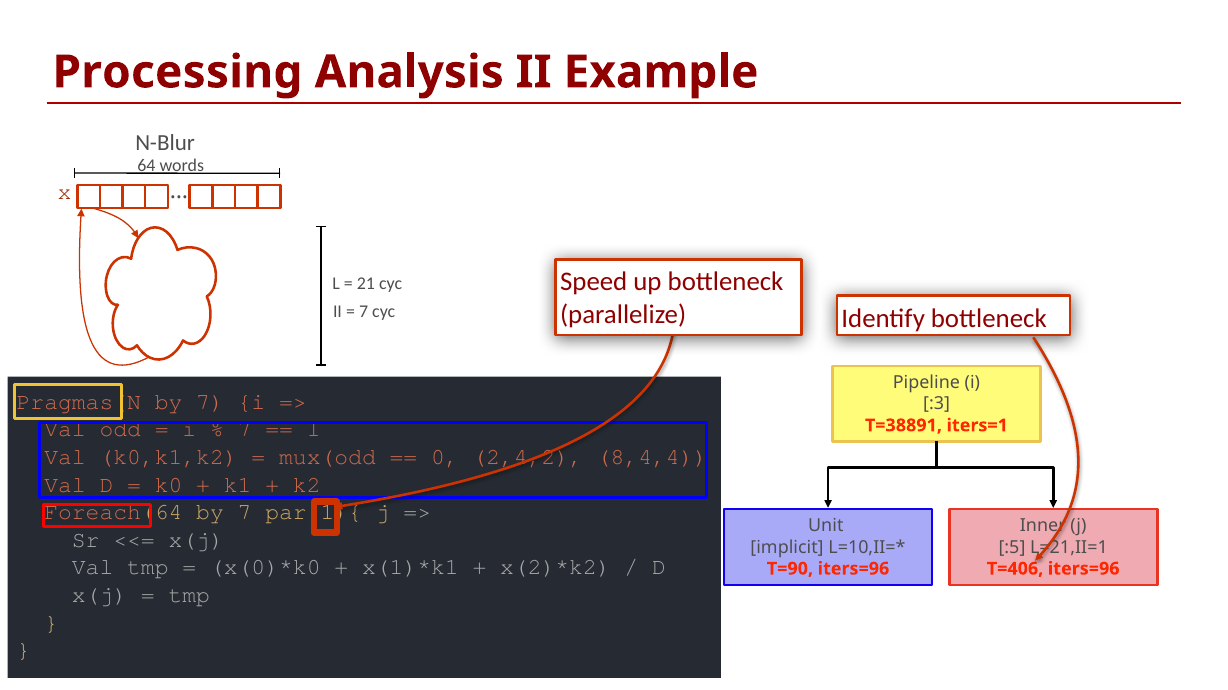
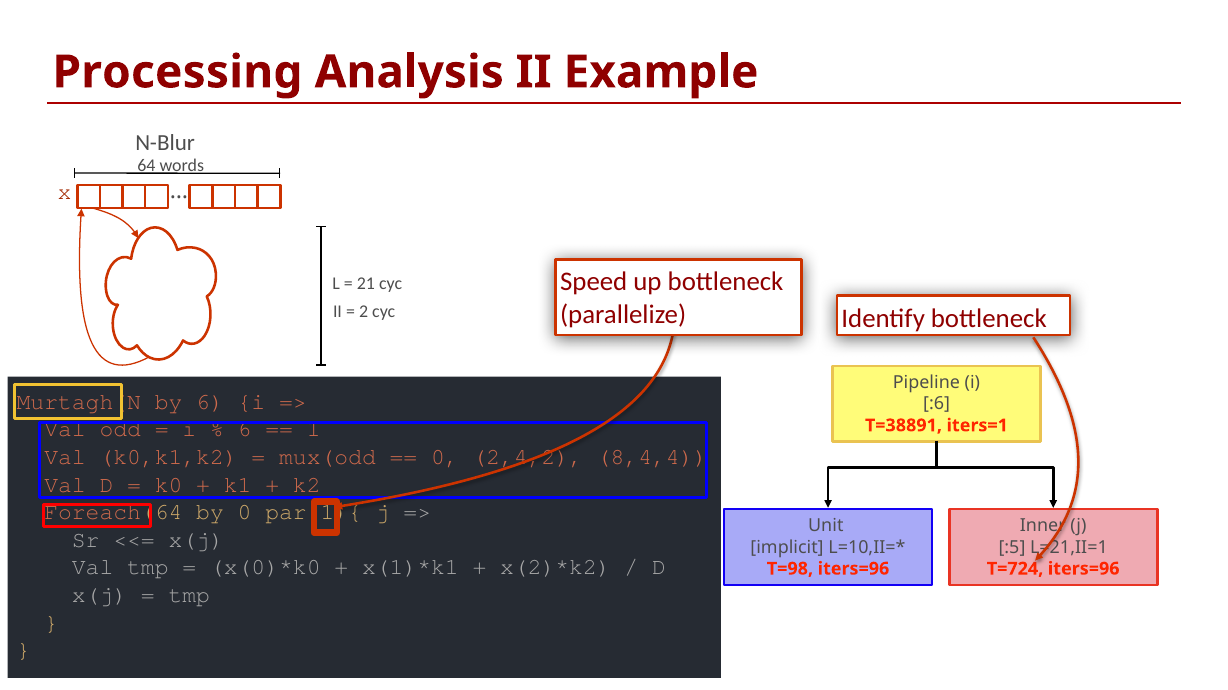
7 at (364, 312): 7 -> 2
Pragmas(N: Pragmas(N -> Murtagh(N
7 at (210, 402): 7 -> 6
:3: :3 -> :6
7 at (245, 430): 7 -> 6
Foreach(64 by 7: 7 -> 0
T=90: T=90 -> T=98
T=406: T=406 -> T=724
